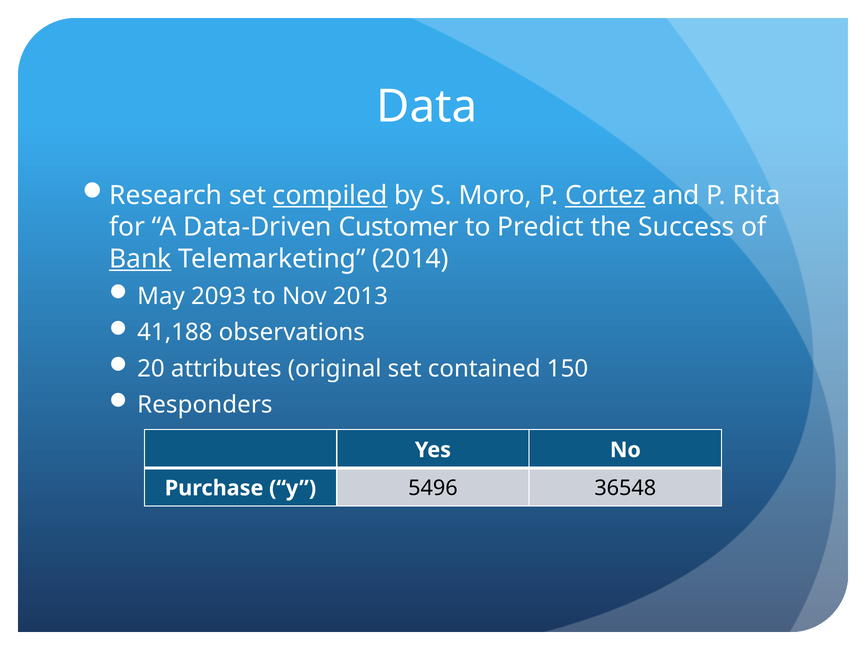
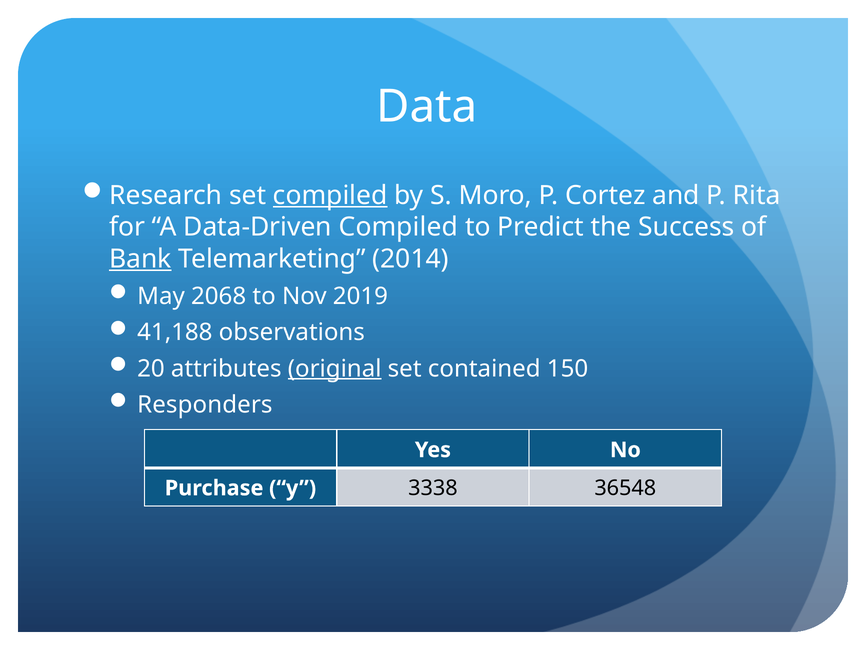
Cortez underline: present -> none
Data-Driven Customer: Customer -> Compiled
2093: 2093 -> 2068
2013: 2013 -> 2019
original underline: none -> present
5496: 5496 -> 3338
